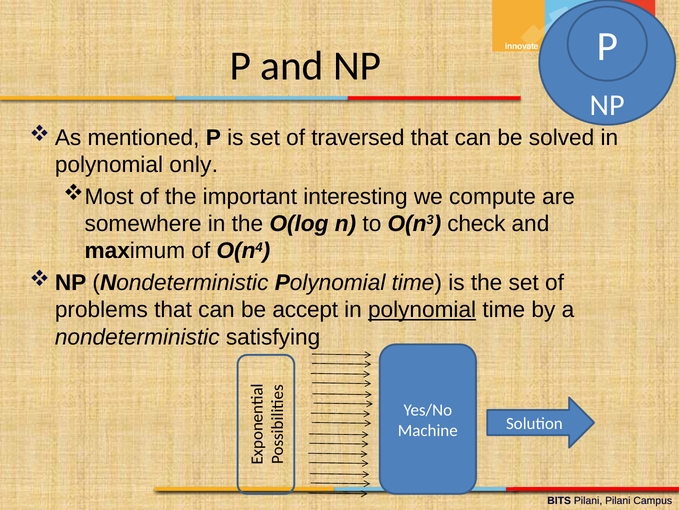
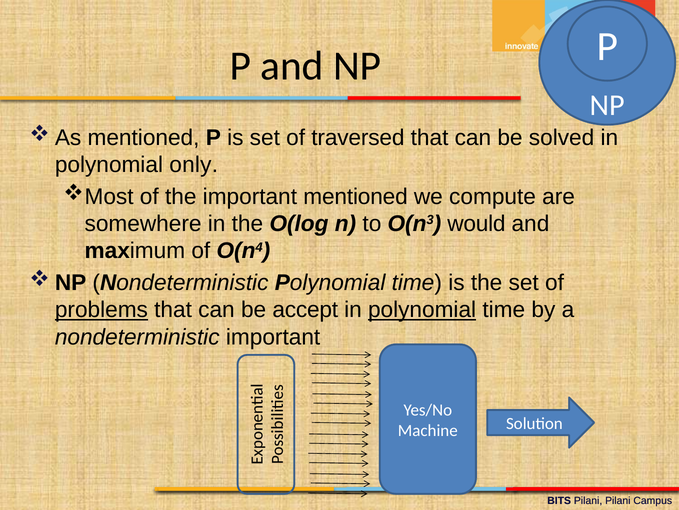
important interesting: interesting -> mentioned
check: check -> would
problems underline: none -> present
nondeterministic satisfying: satisfying -> important
